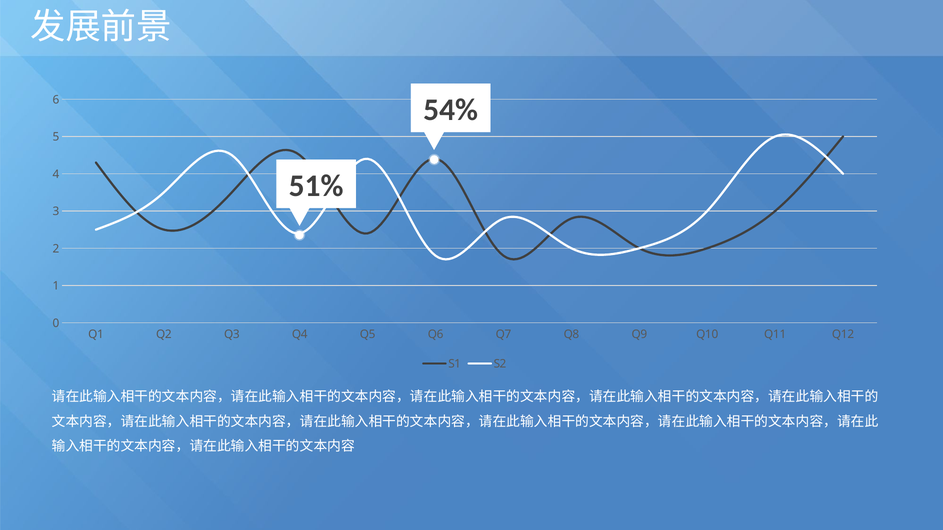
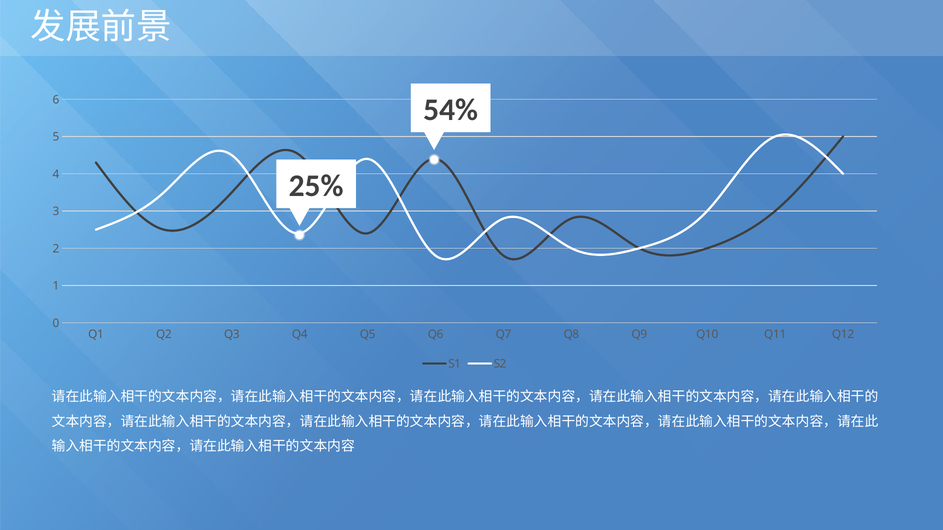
51%: 51% -> 25%
